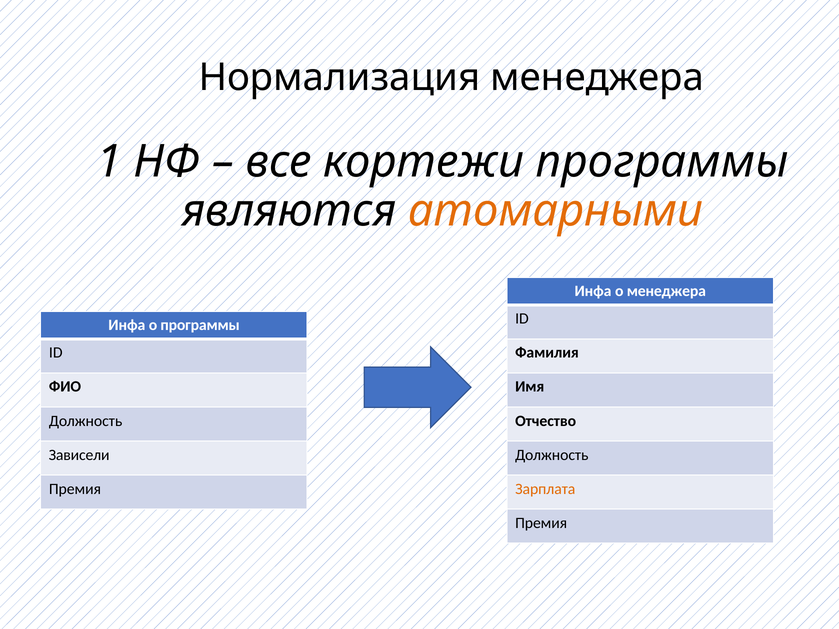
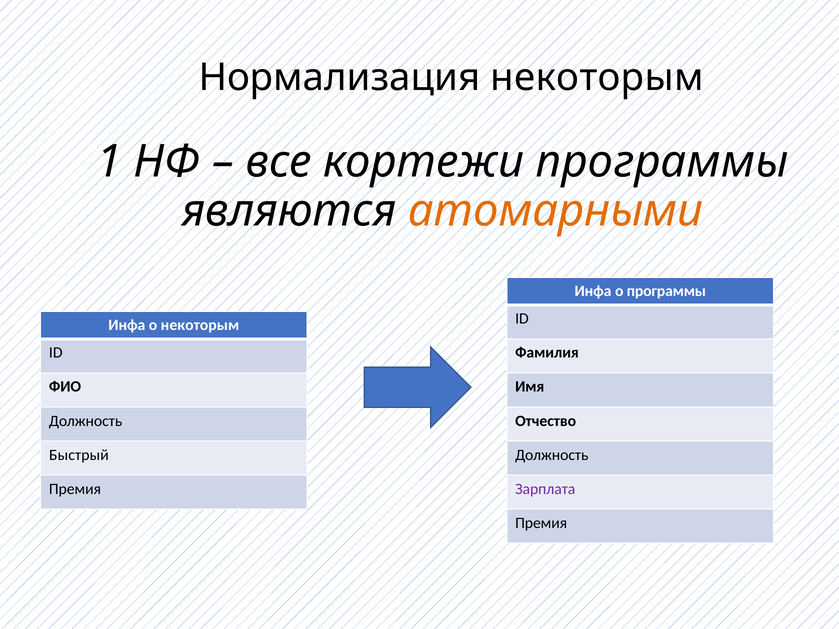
Нормализация менеджера: менеджера -> некоторым
о менеджера: менеджера -> программы
о программы: программы -> некоторым
Зависели: Зависели -> Быстрый
Зарплата colour: orange -> purple
